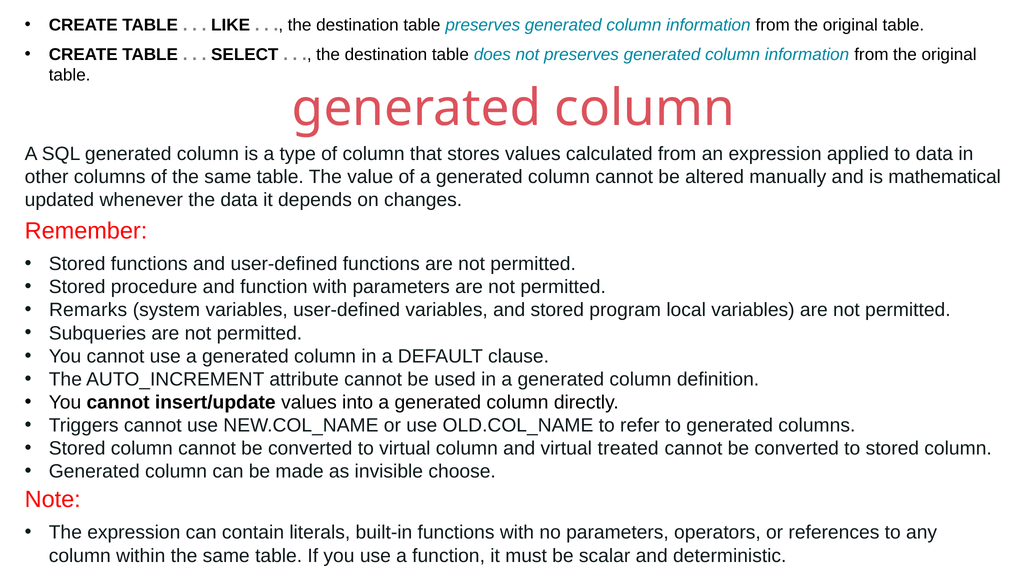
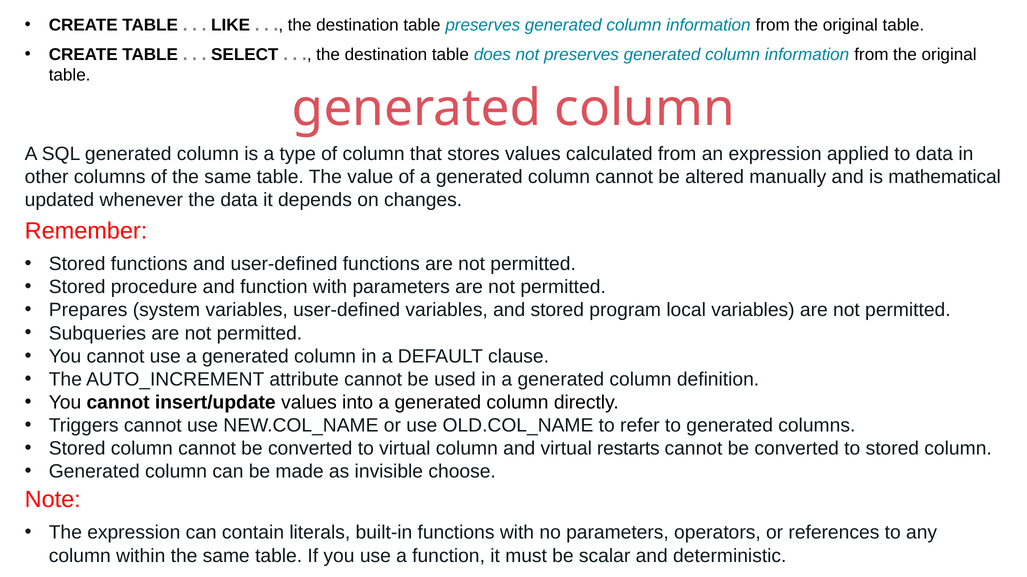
Remarks: Remarks -> Prepares
treated: treated -> restarts
